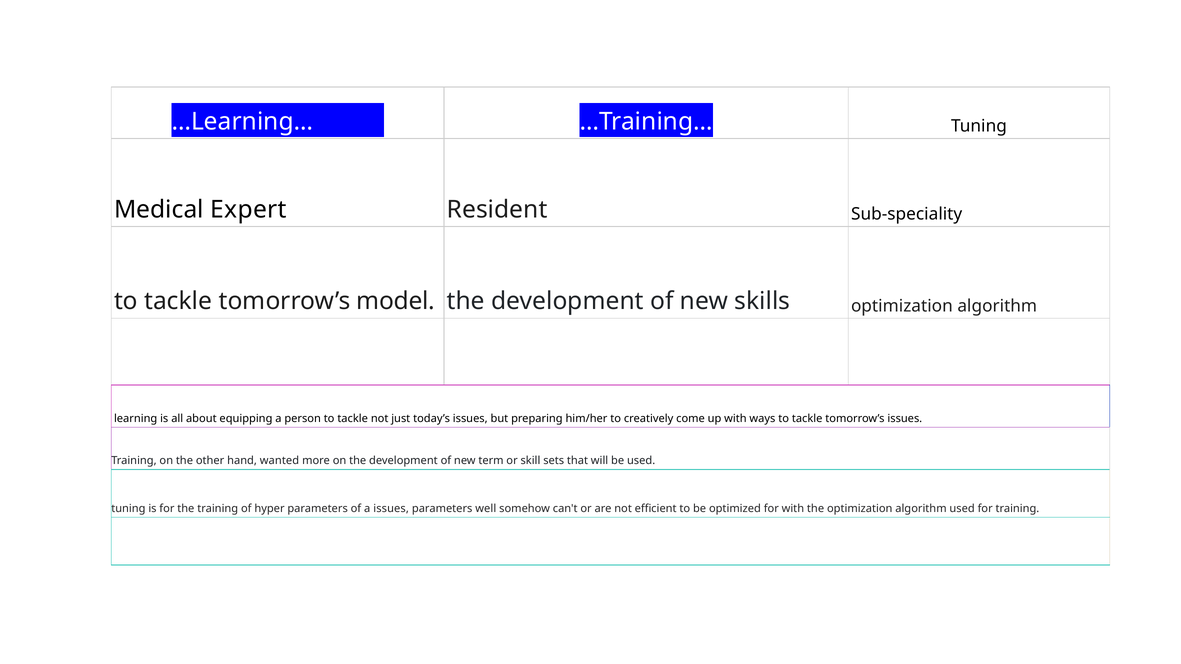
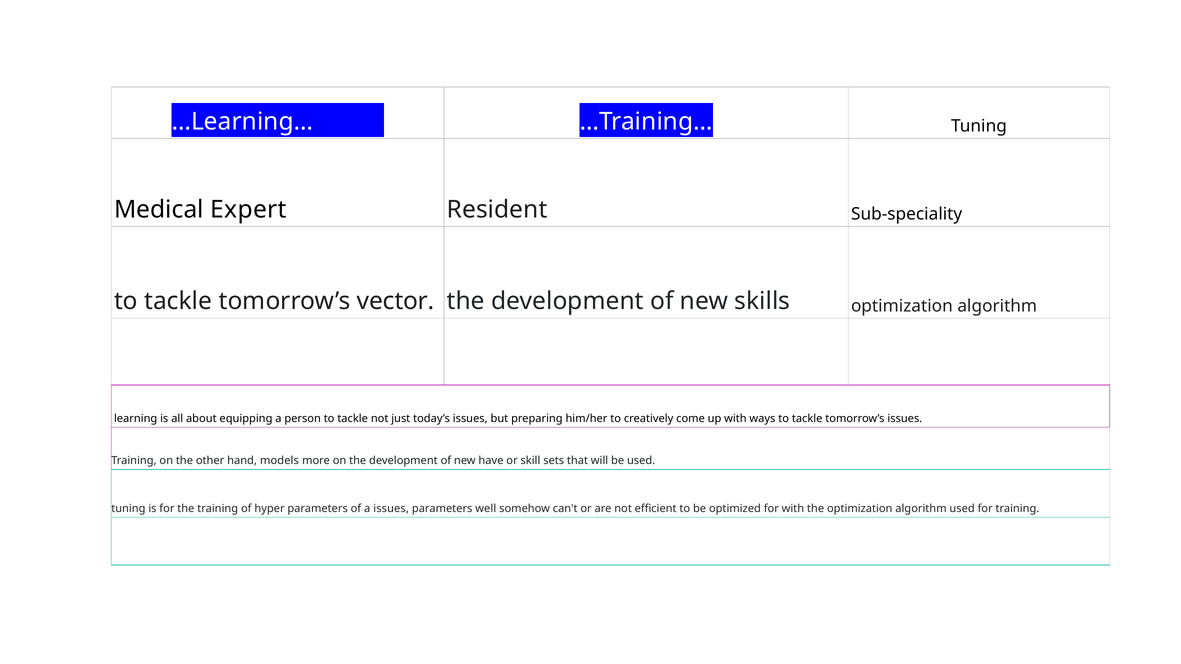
model: model -> vector
wanted: wanted -> models
term: term -> have
